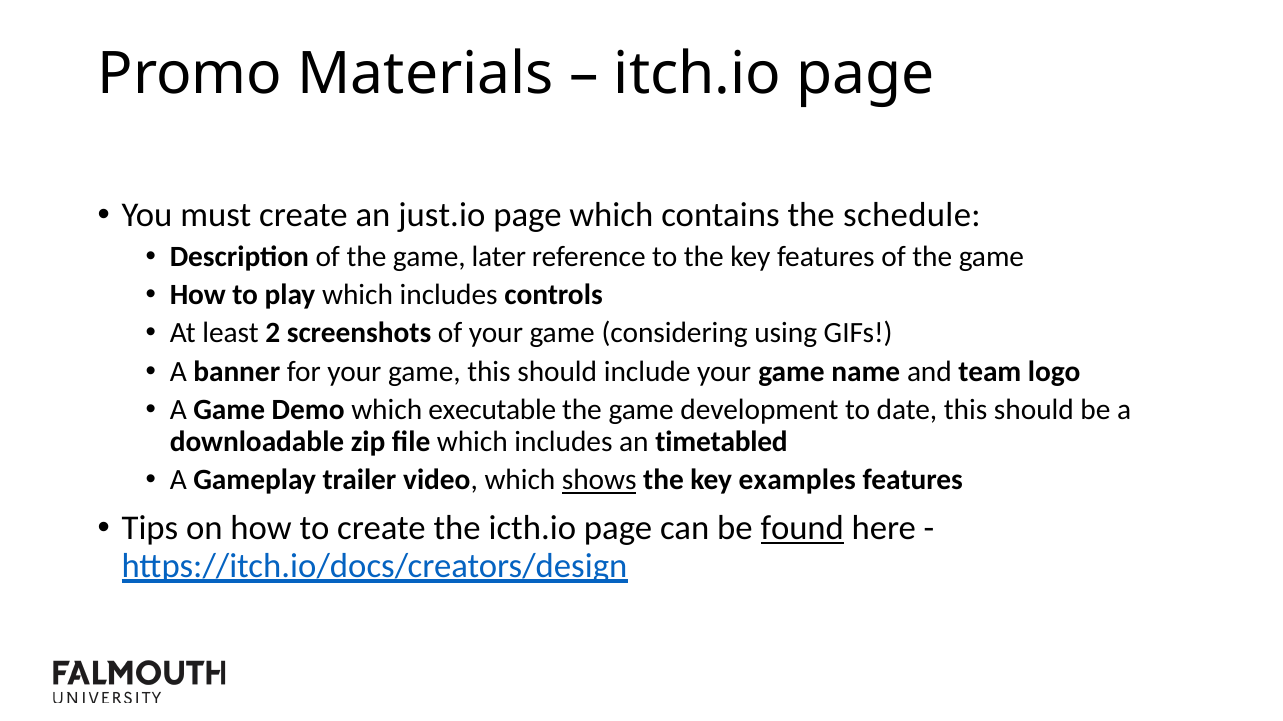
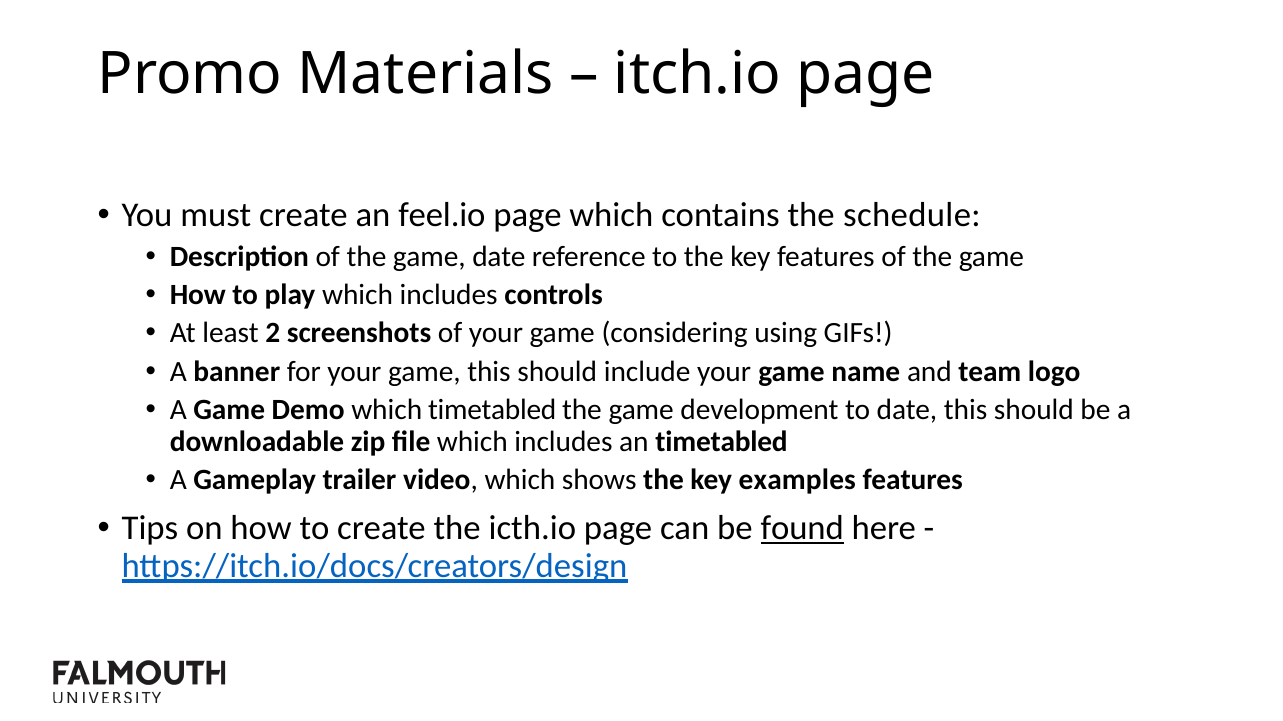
just.io: just.io -> feel.io
game later: later -> date
which executable: executable -> timetabled
shows underline: present -> none
